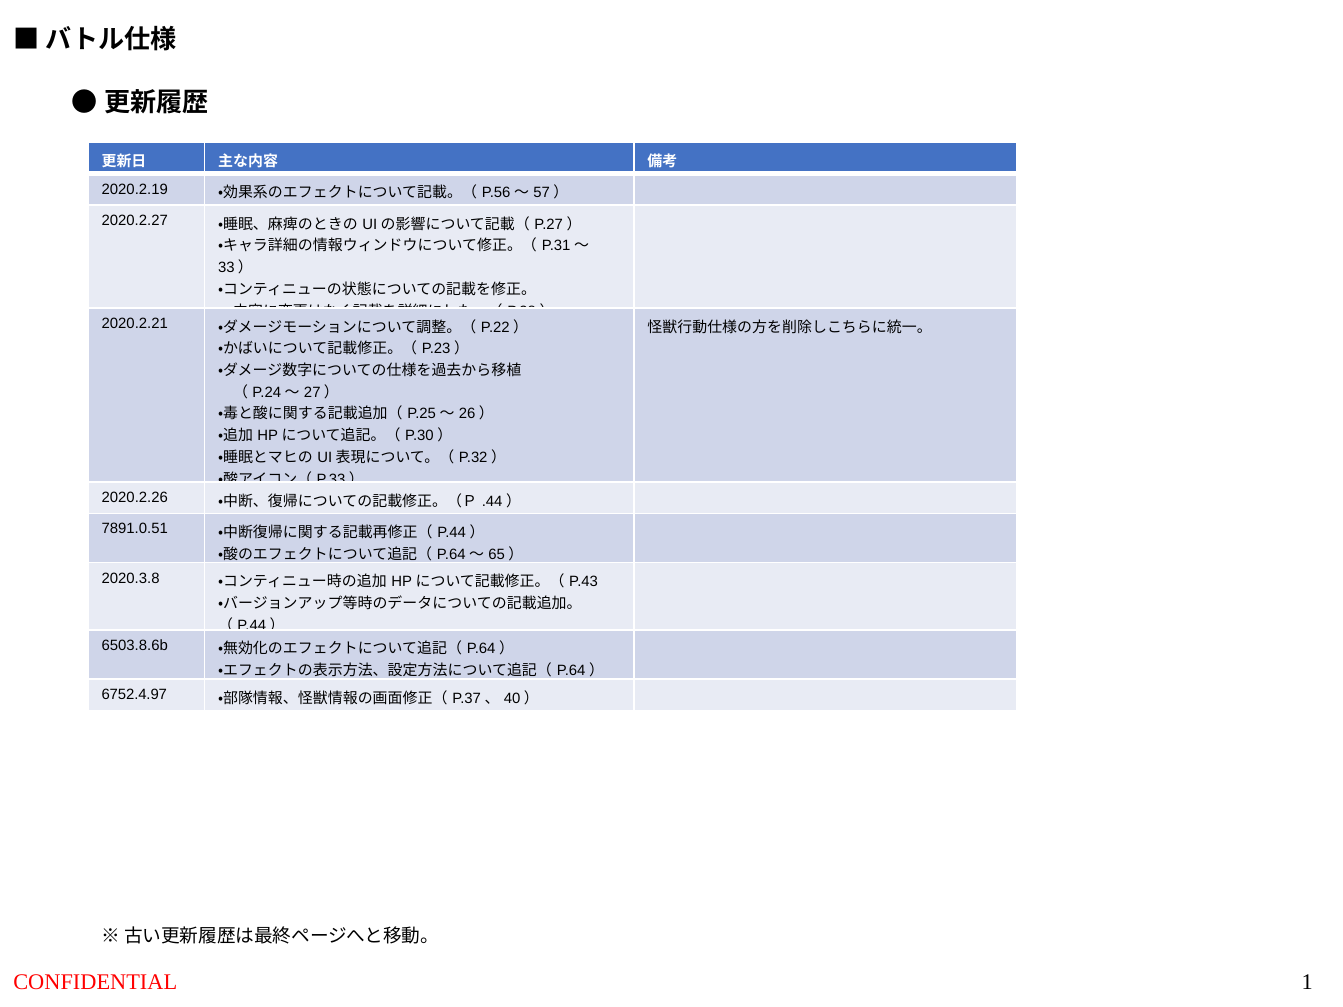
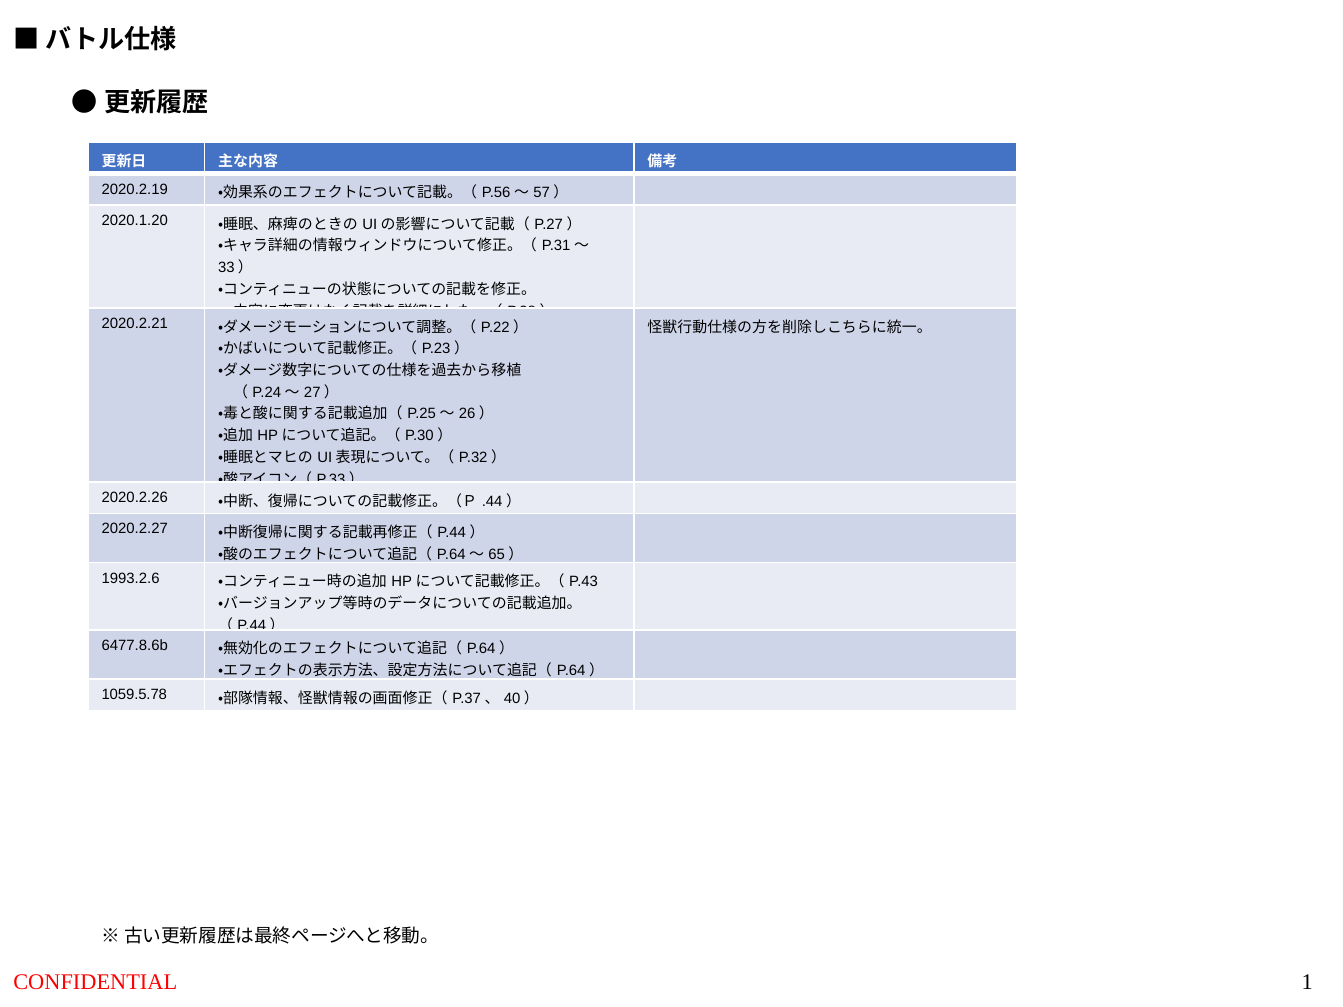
2020.2.27: 2020.2.27 -> 2020.1.20
7891.0.51: 7891.0.51 -> 2020.2.27
2020.3.8: 2020.3.8 -> 1993.2.6
6503.8.6b: 6503.8.6b -> 6477.8.6b
6752.4.97: 6752.4.97 -> 1059.5.78
